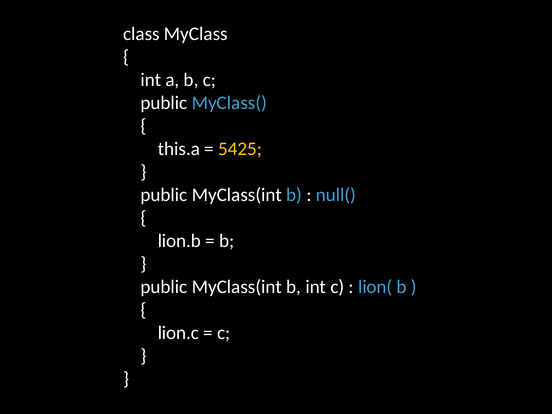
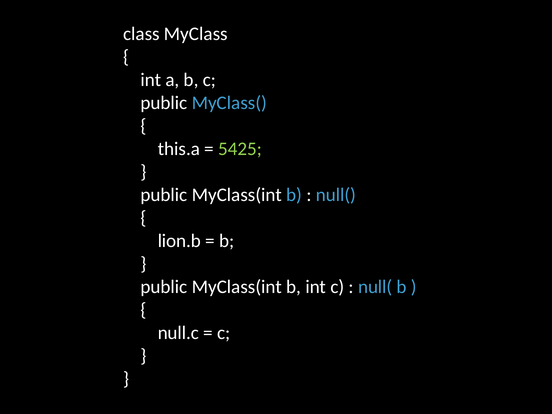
5425 colour: yellow -> light green
lion( at (375, 287): lion( -> null(
lion.c: lion.c -> null.c
